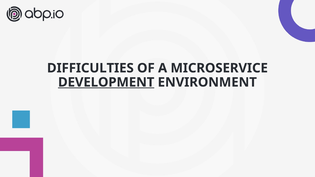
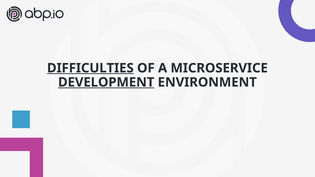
DIFFICULTIES underline: none -> present
